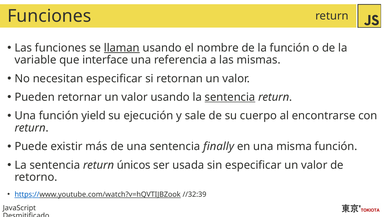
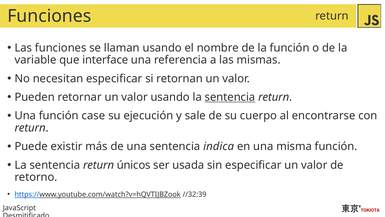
llaman underline: present -> none
yield: yield -> case
finally: finally -> indica
